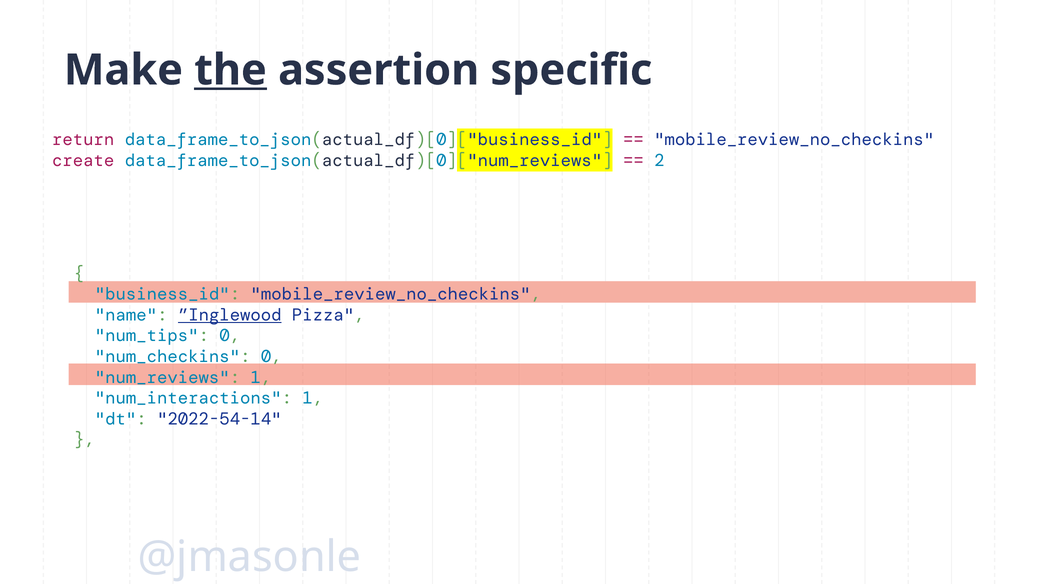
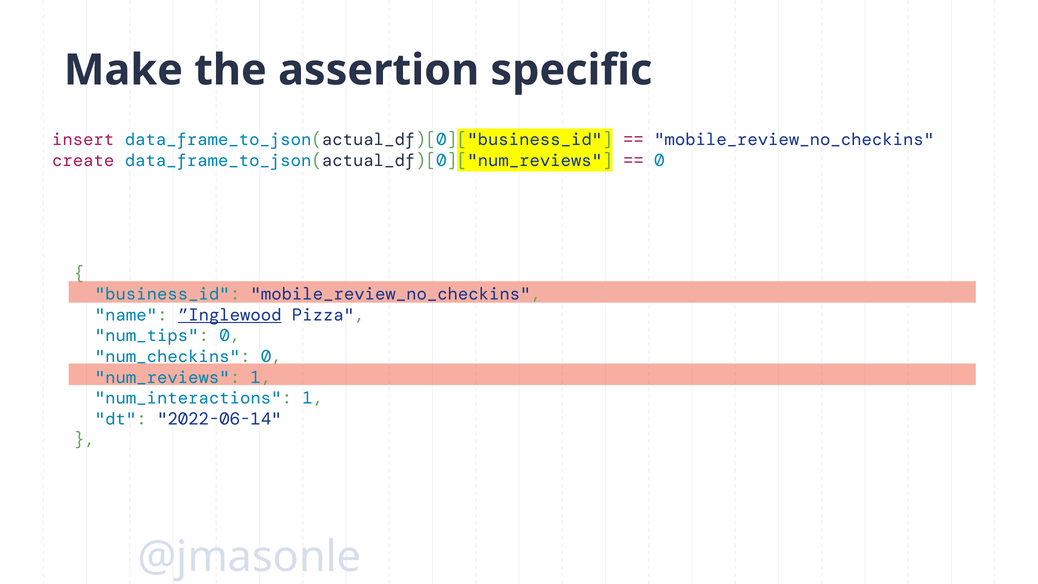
the underline: present -> none
return: return -> insert
2 at (659, 160): 2 -> 0
2022-54-14: 2022-54-14 -> 2022-06-14
